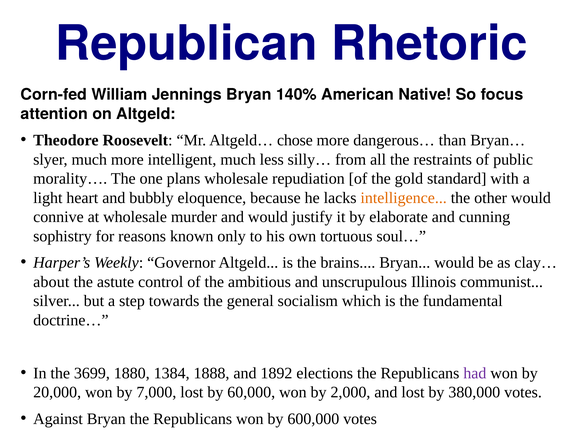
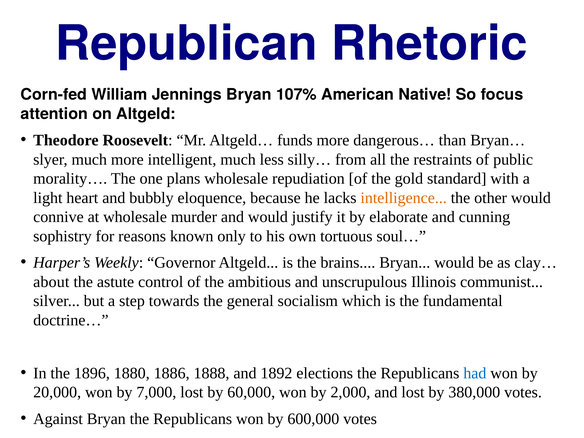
140%: 140% -> 107%
chose: chose -> funds
3699: 3699 -> 1896
1384: 1384 -> 1886
had colour: purple -> blue
